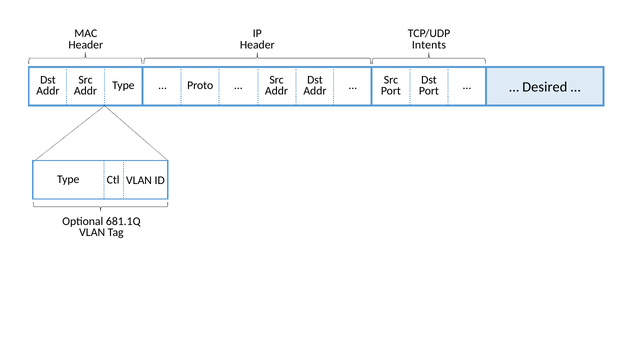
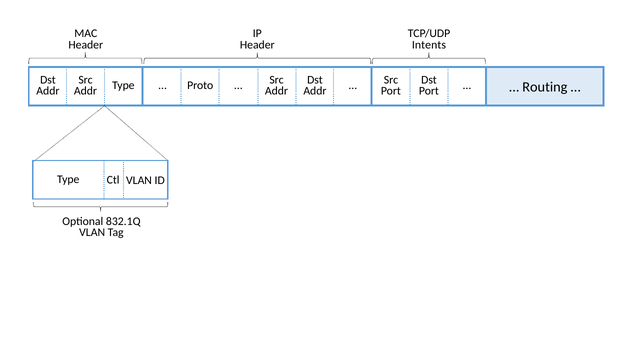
Desired: Desired -> Routing
681.1Q: 681.1Q -> 832.1Q
